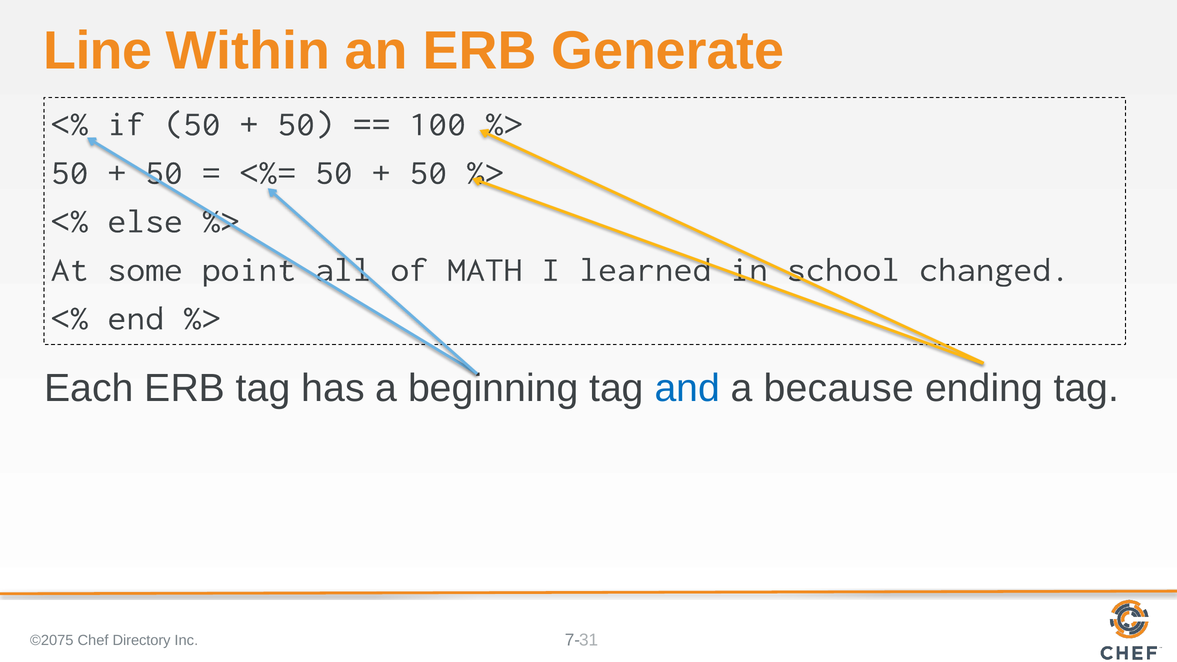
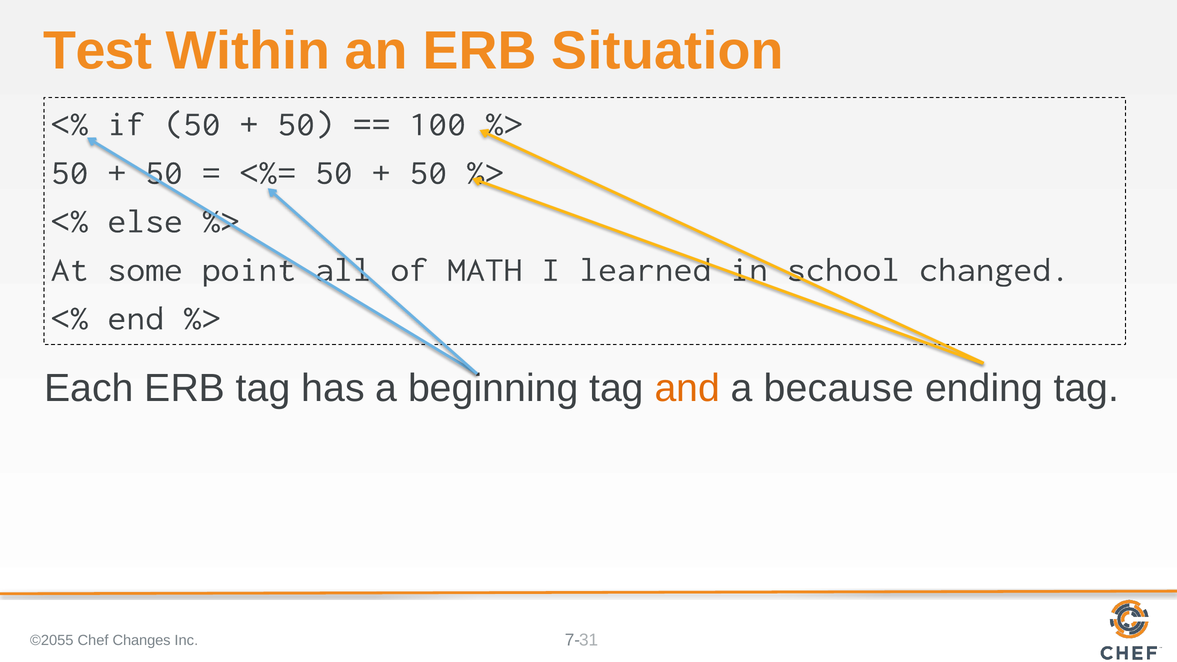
Line: Line -> Test
Generate: Generate -> Situation
and colour: blue -> orange
©2075: ©2075 -> ©2055
Directory: Directory -> Changes
